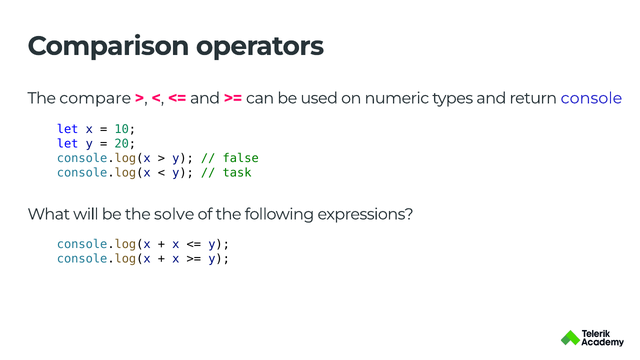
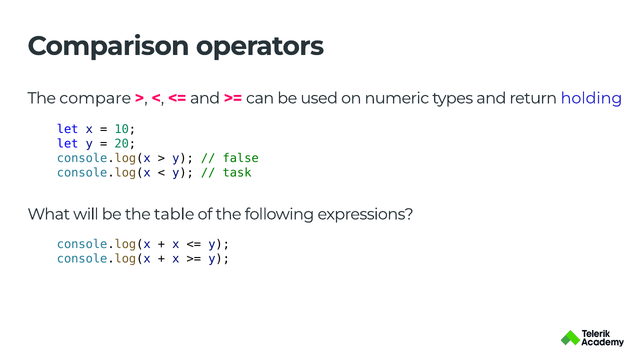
console: console -> holding
solve: solve -> table
